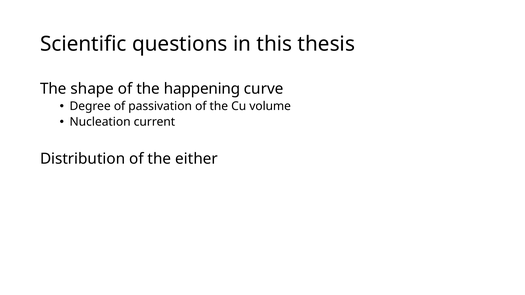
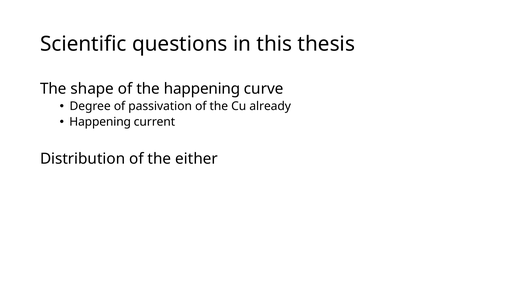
volume: volume -> already
Nucleation at (100, 122): Nucleation -> Happening
